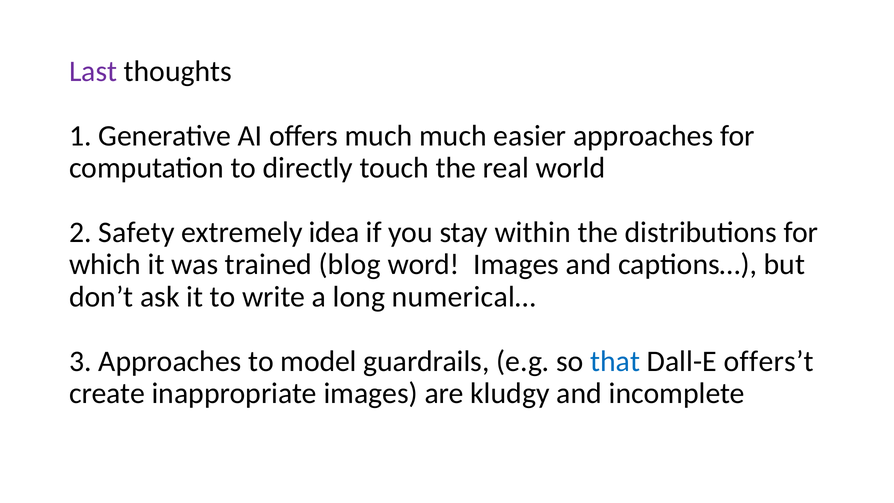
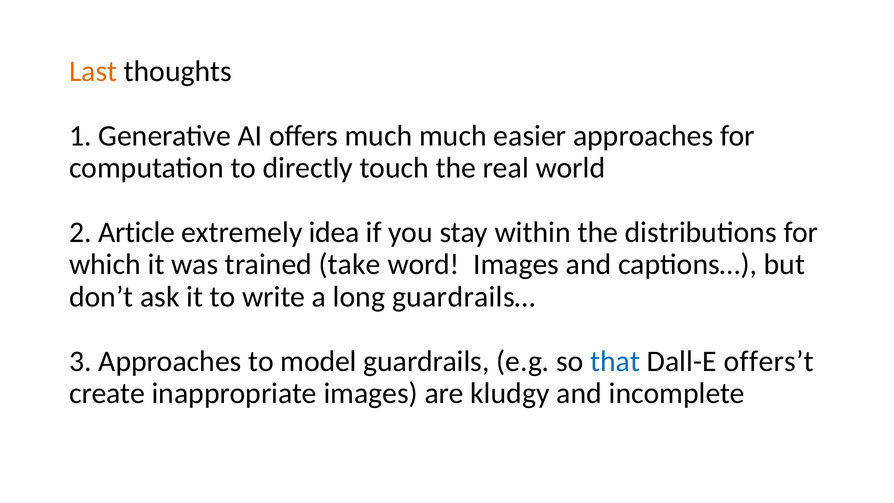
Last colour: purple -> orange
Safety: Safety -> Article
blog: blog -> take
numerical…: numerical… -> guardrails…
